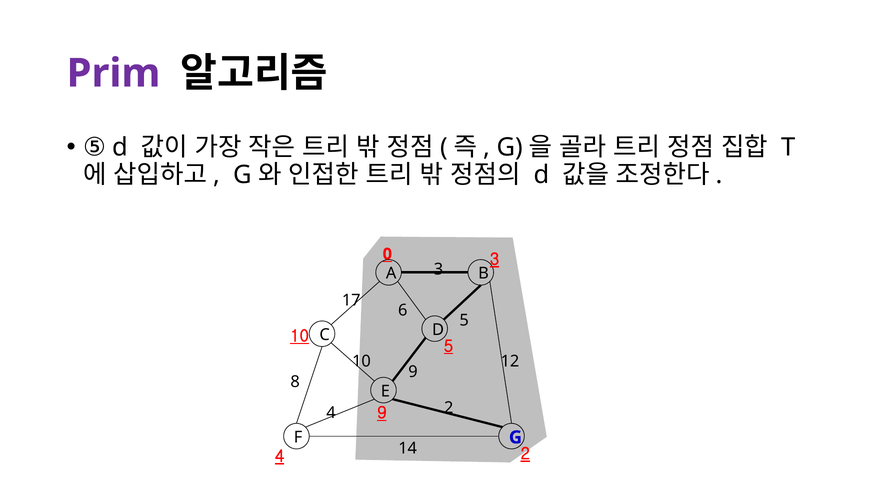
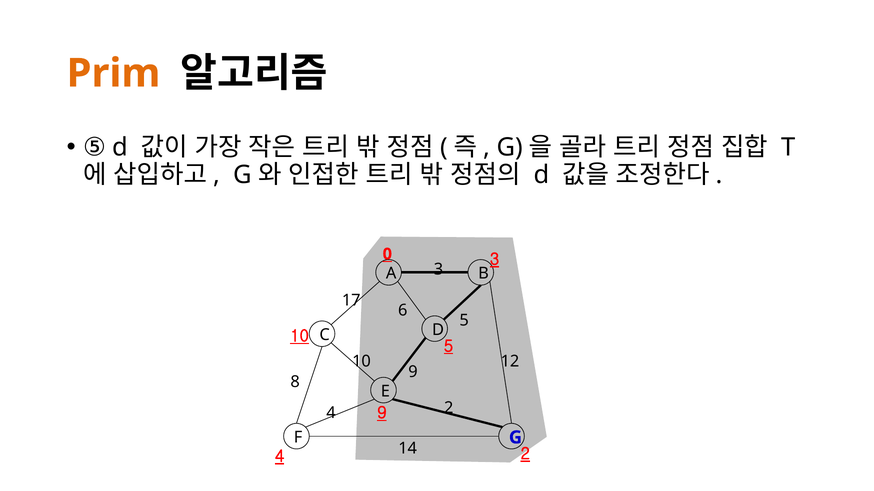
Prim colour: purple -> orange
